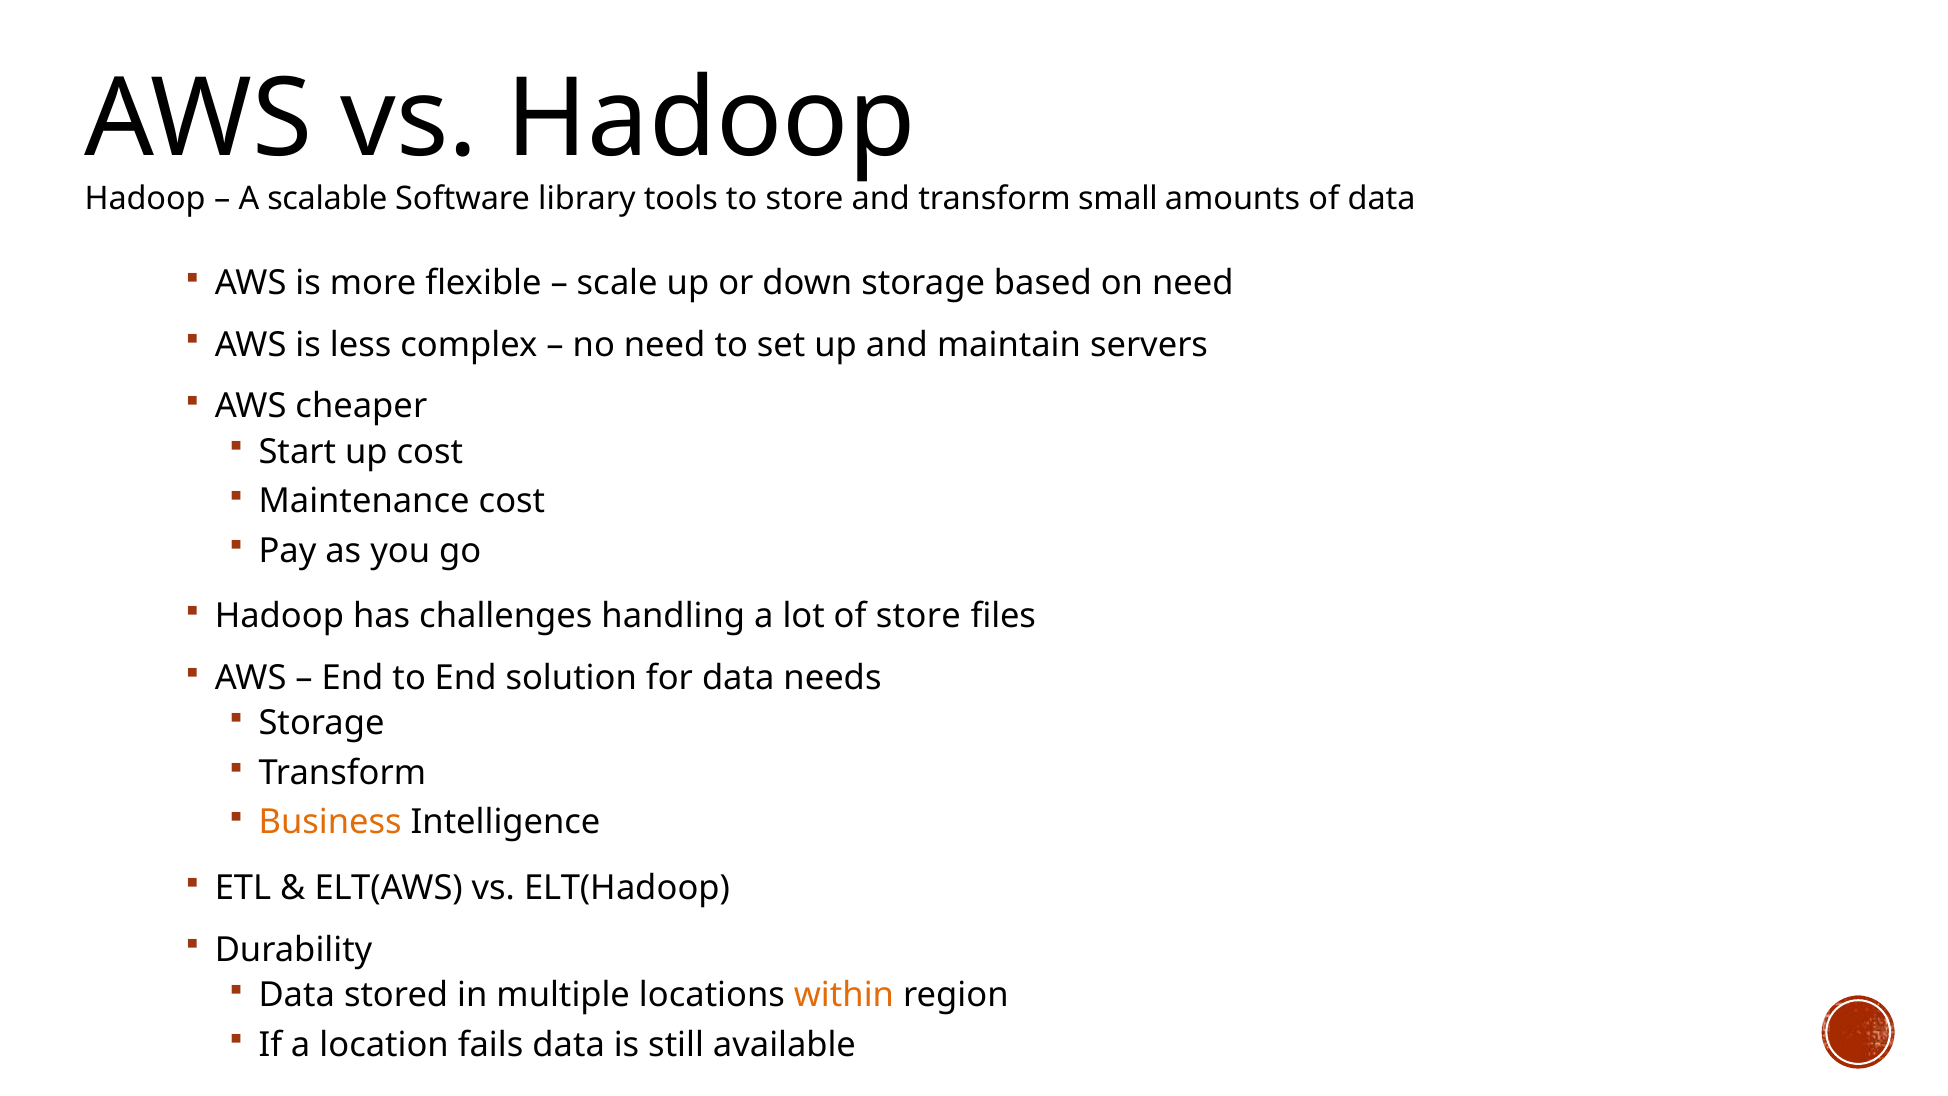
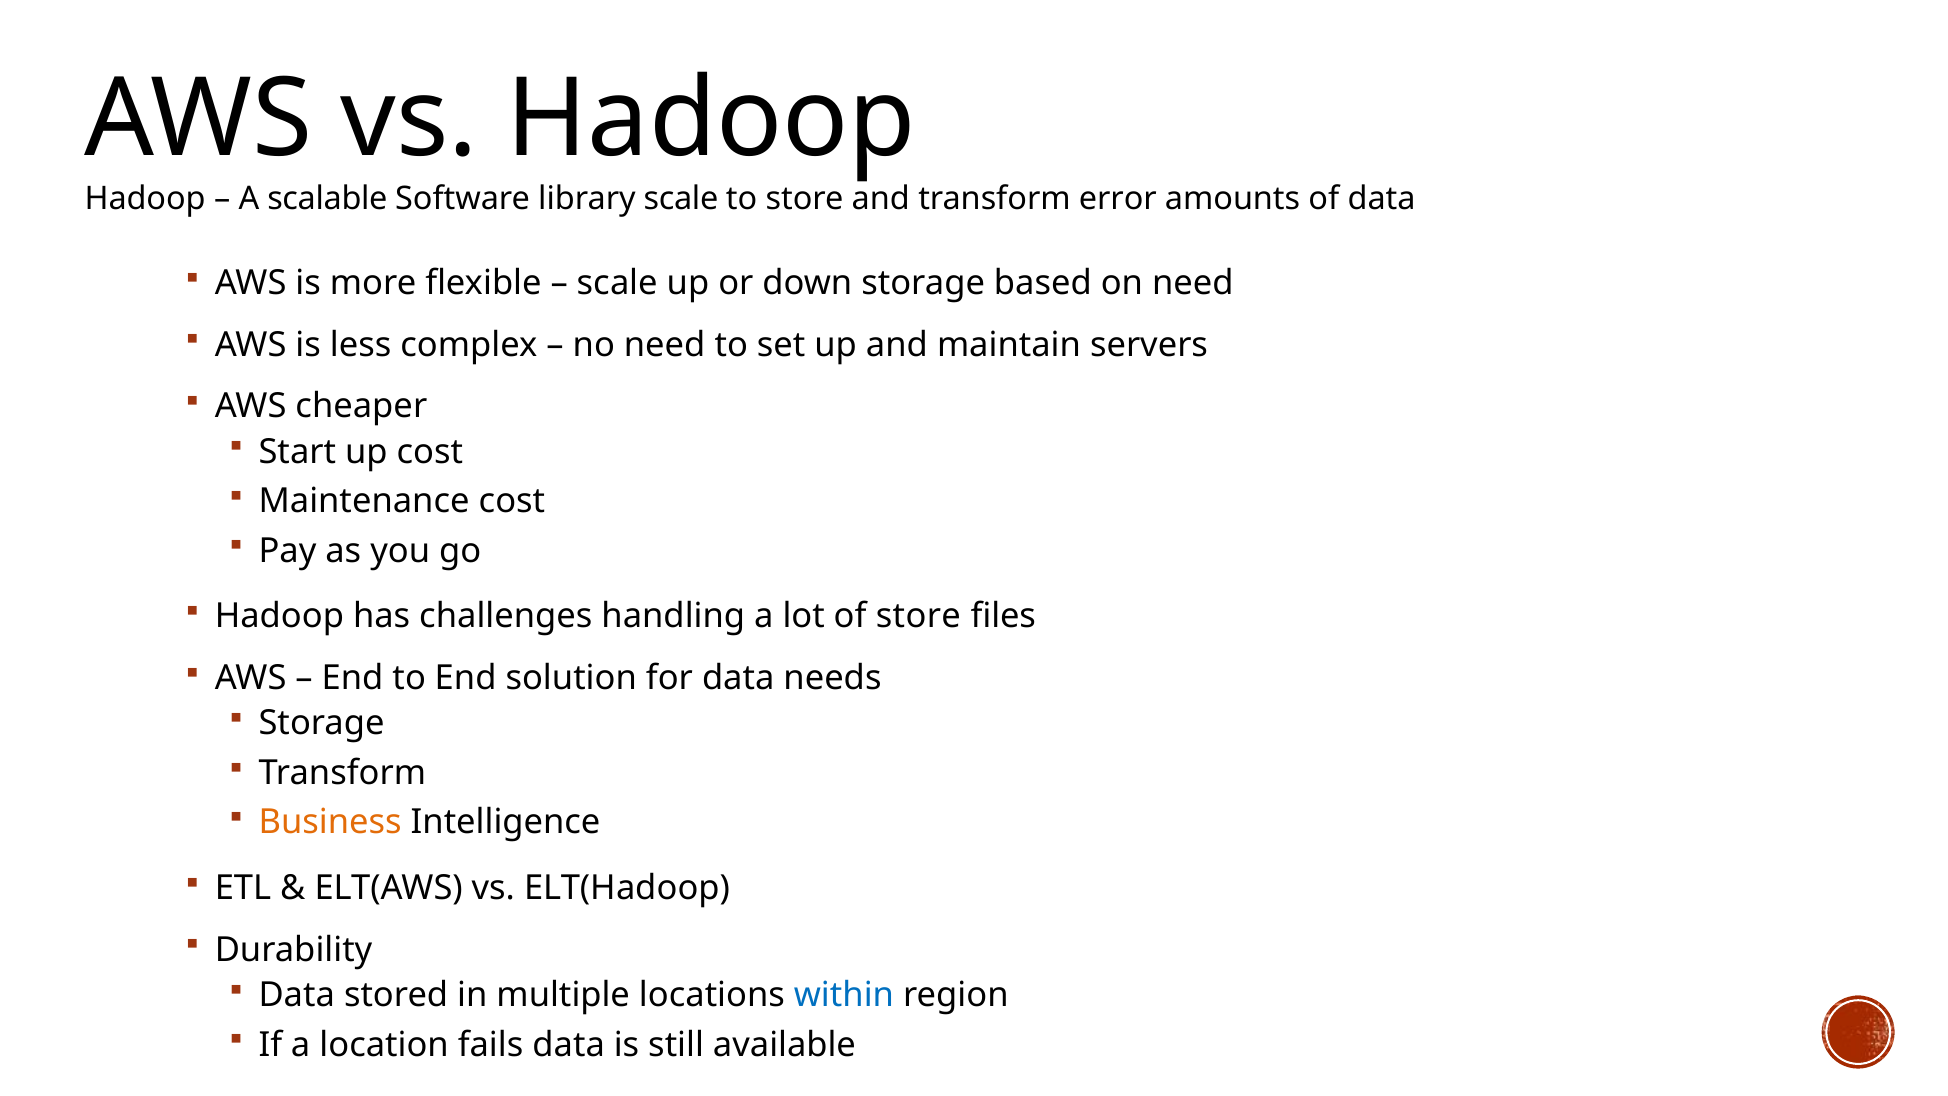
library tools: tools -> scale
small: small -> error
within colour: orange -> blue
